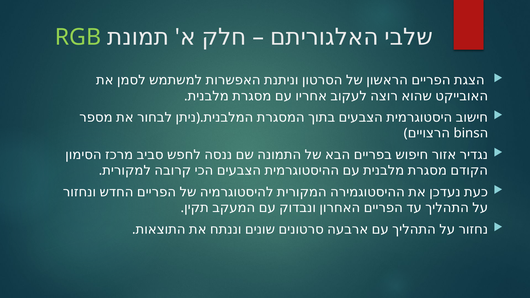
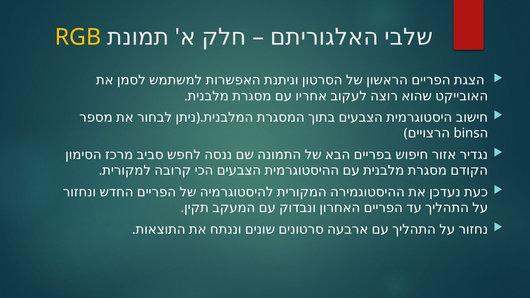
RGB colour: light green -> yellow
